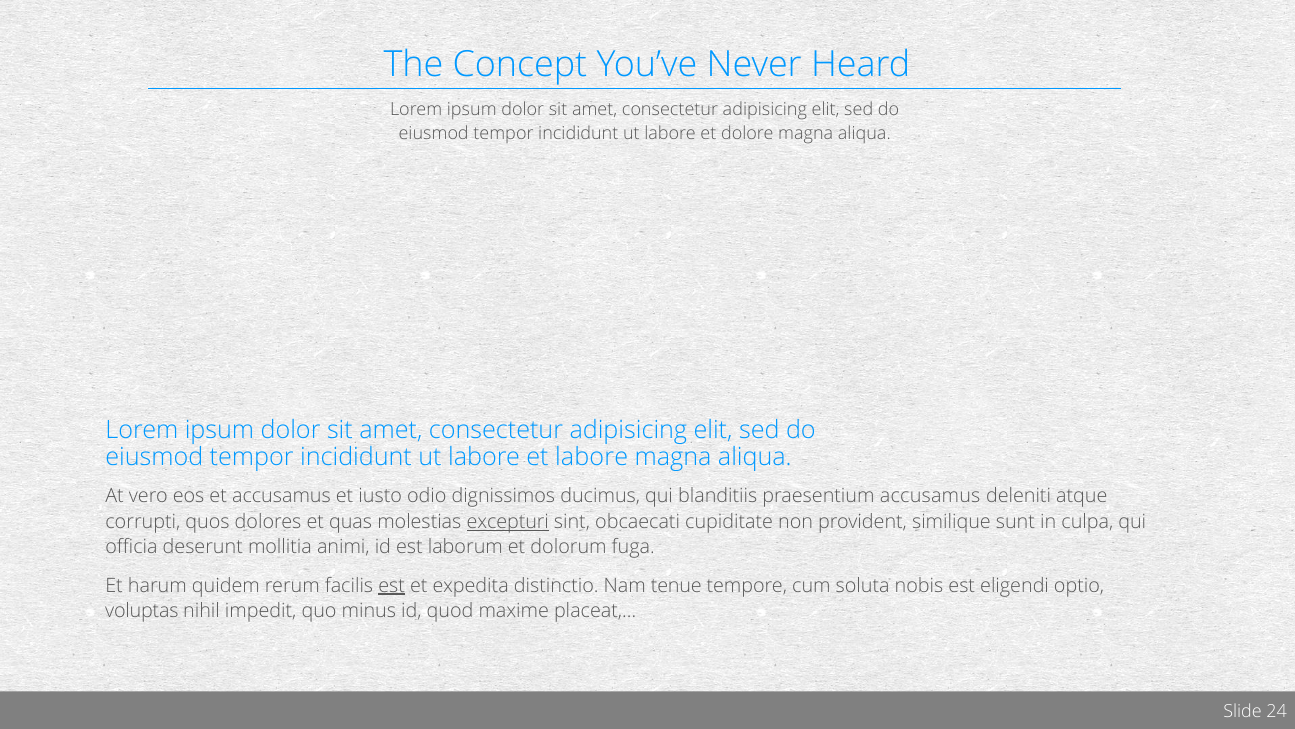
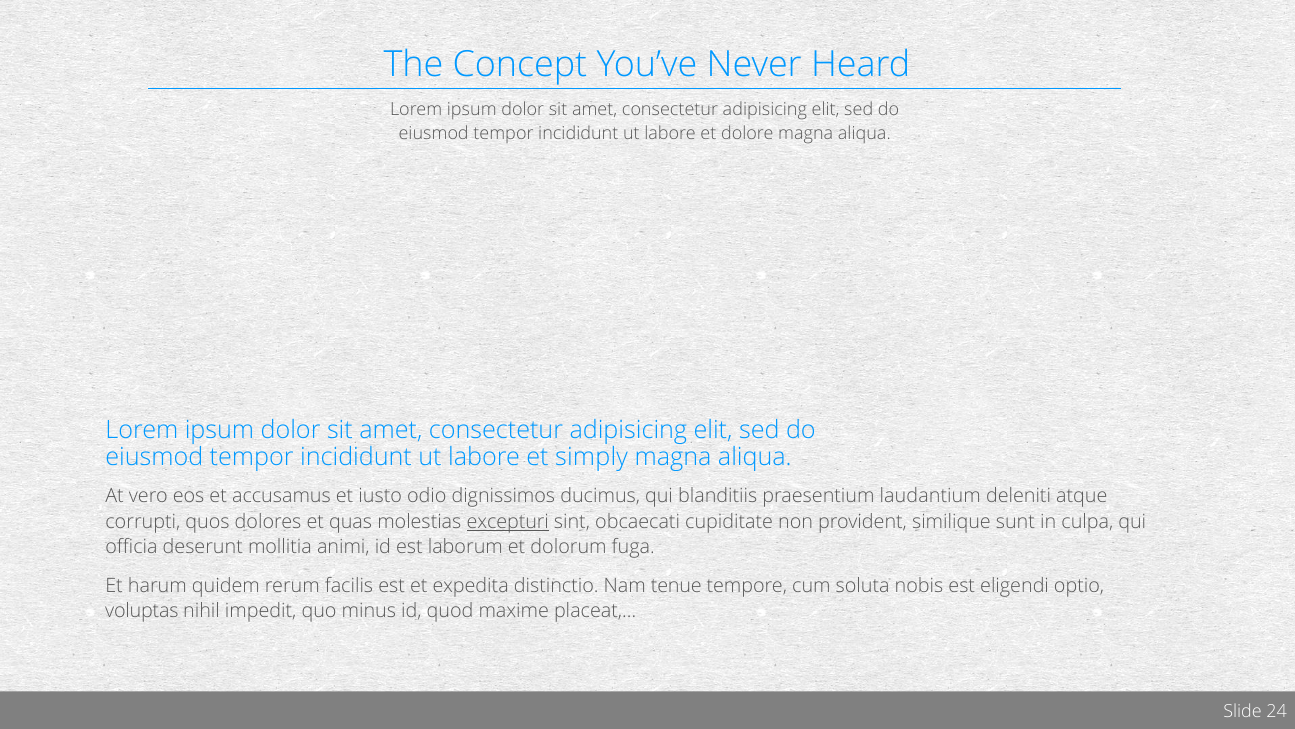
et labore: labore -> simply
praesentium accusamus: accusamus -> laudantium
est at (392, 585) underline: present -> none
